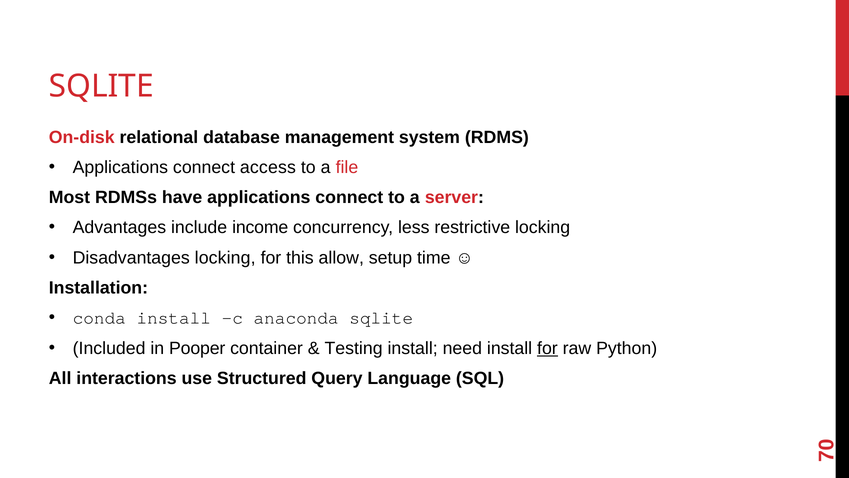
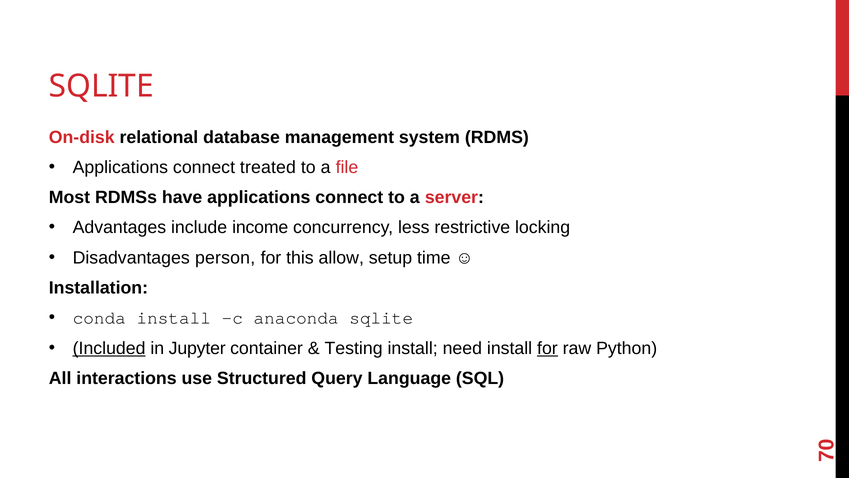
access: access -> treated
Disadvantages locking: locking -> person
Included underline: none -> present
Pooper: Pooper -> Jupyter
